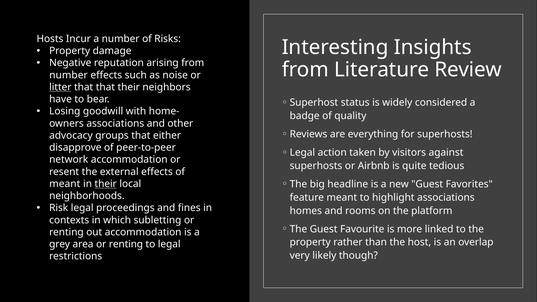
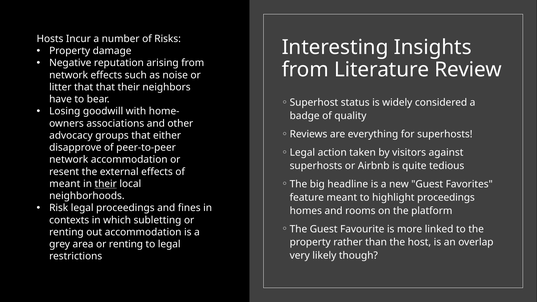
number at (69, 75): number -> network
litter underline: present -> none
highlight associations: associations -> proceedings
